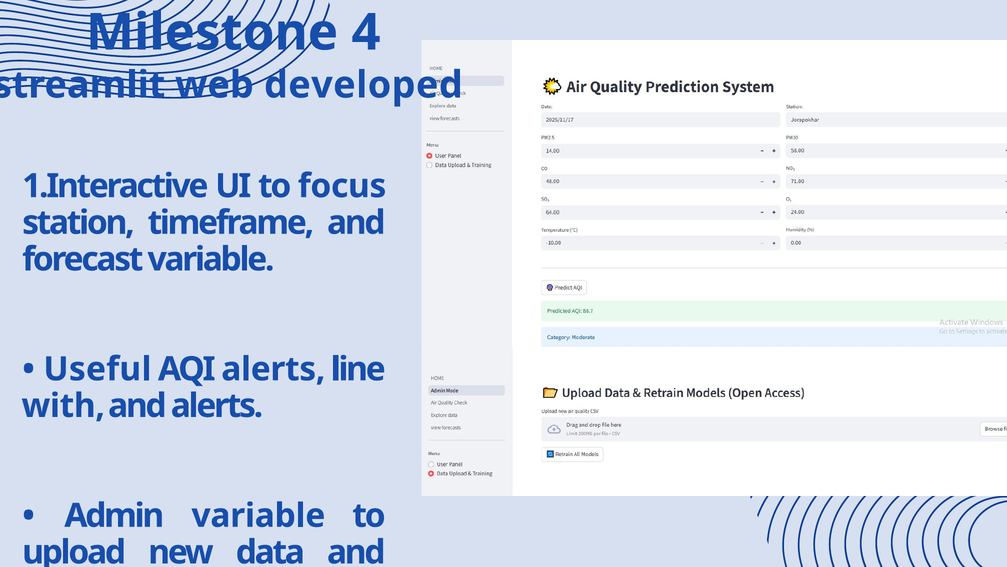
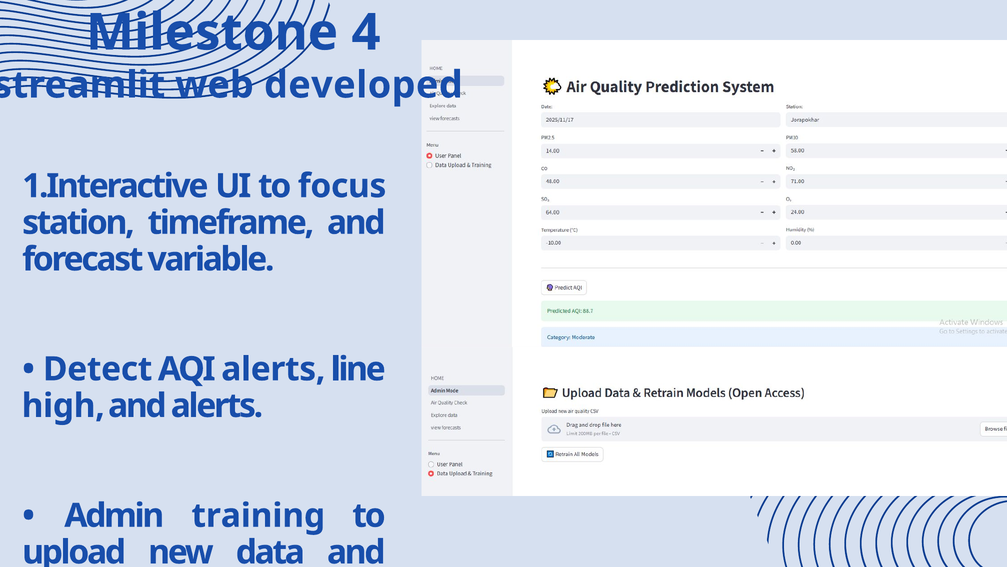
Useful: Useful -> Detect
with: with -> high
Admin variable: variable -> training
